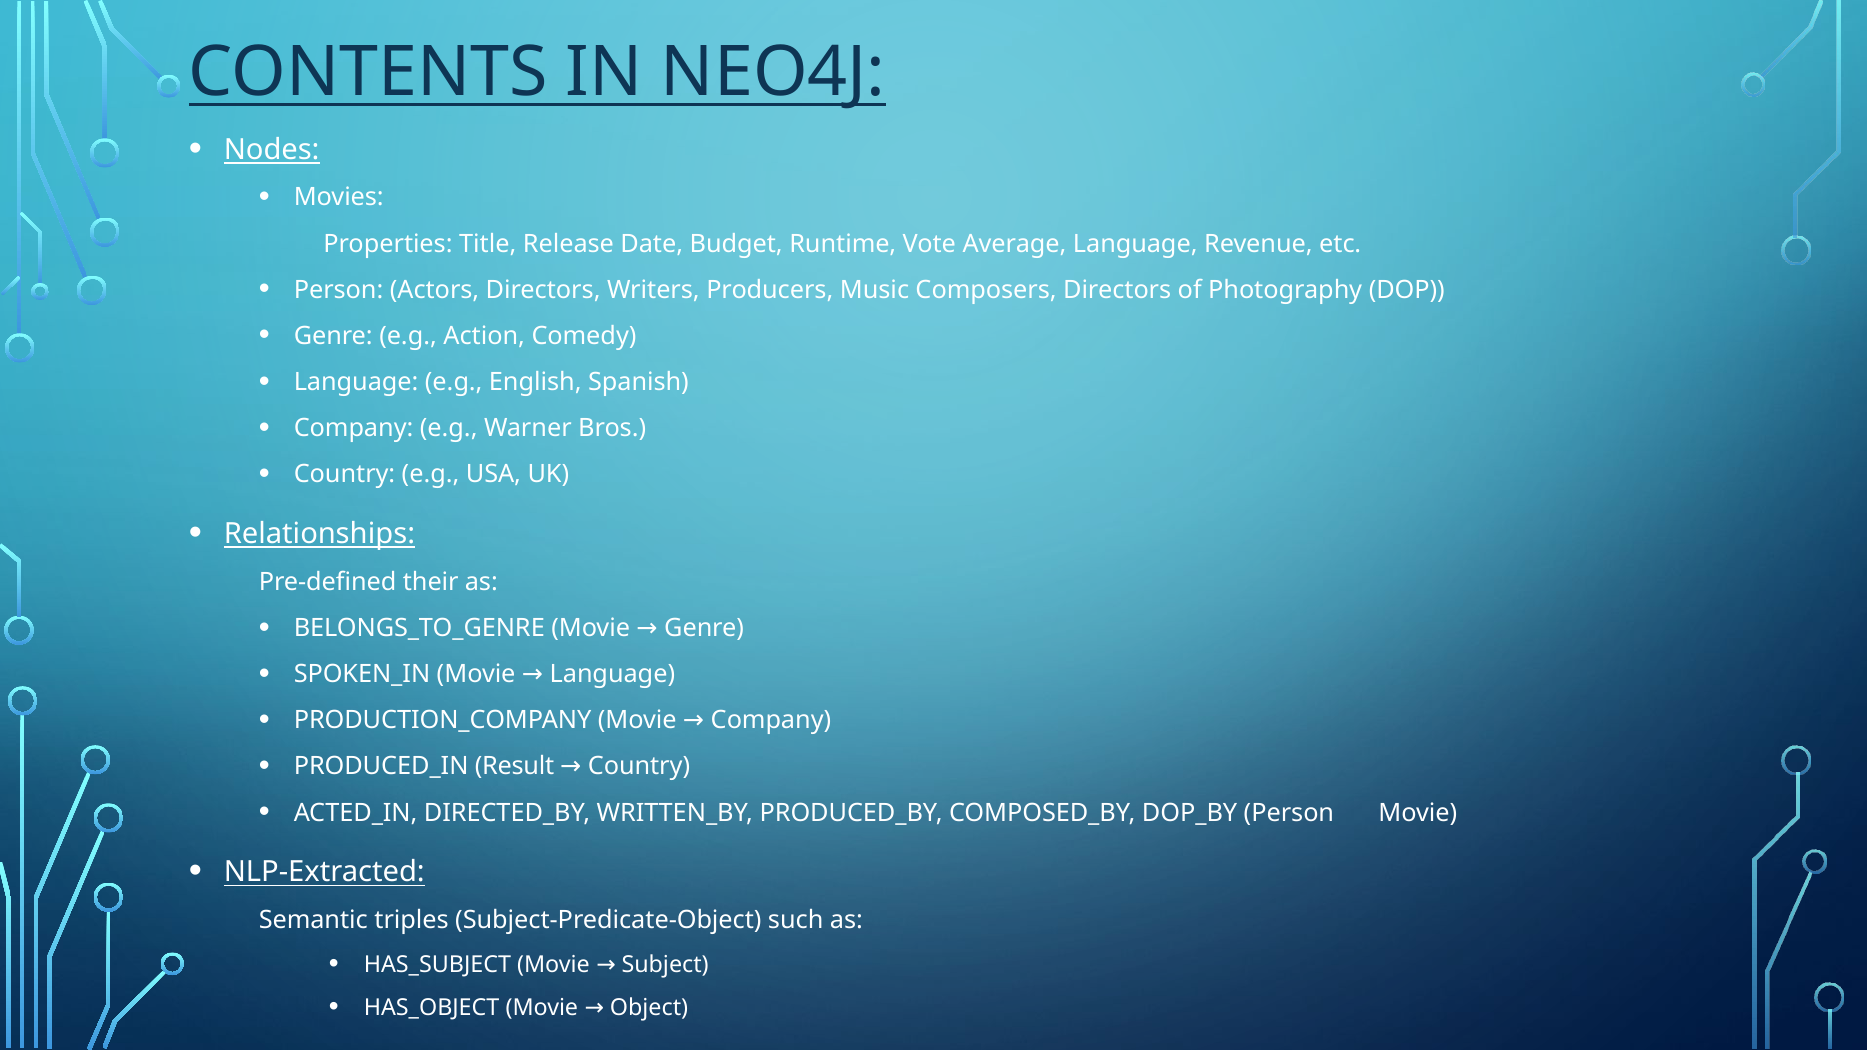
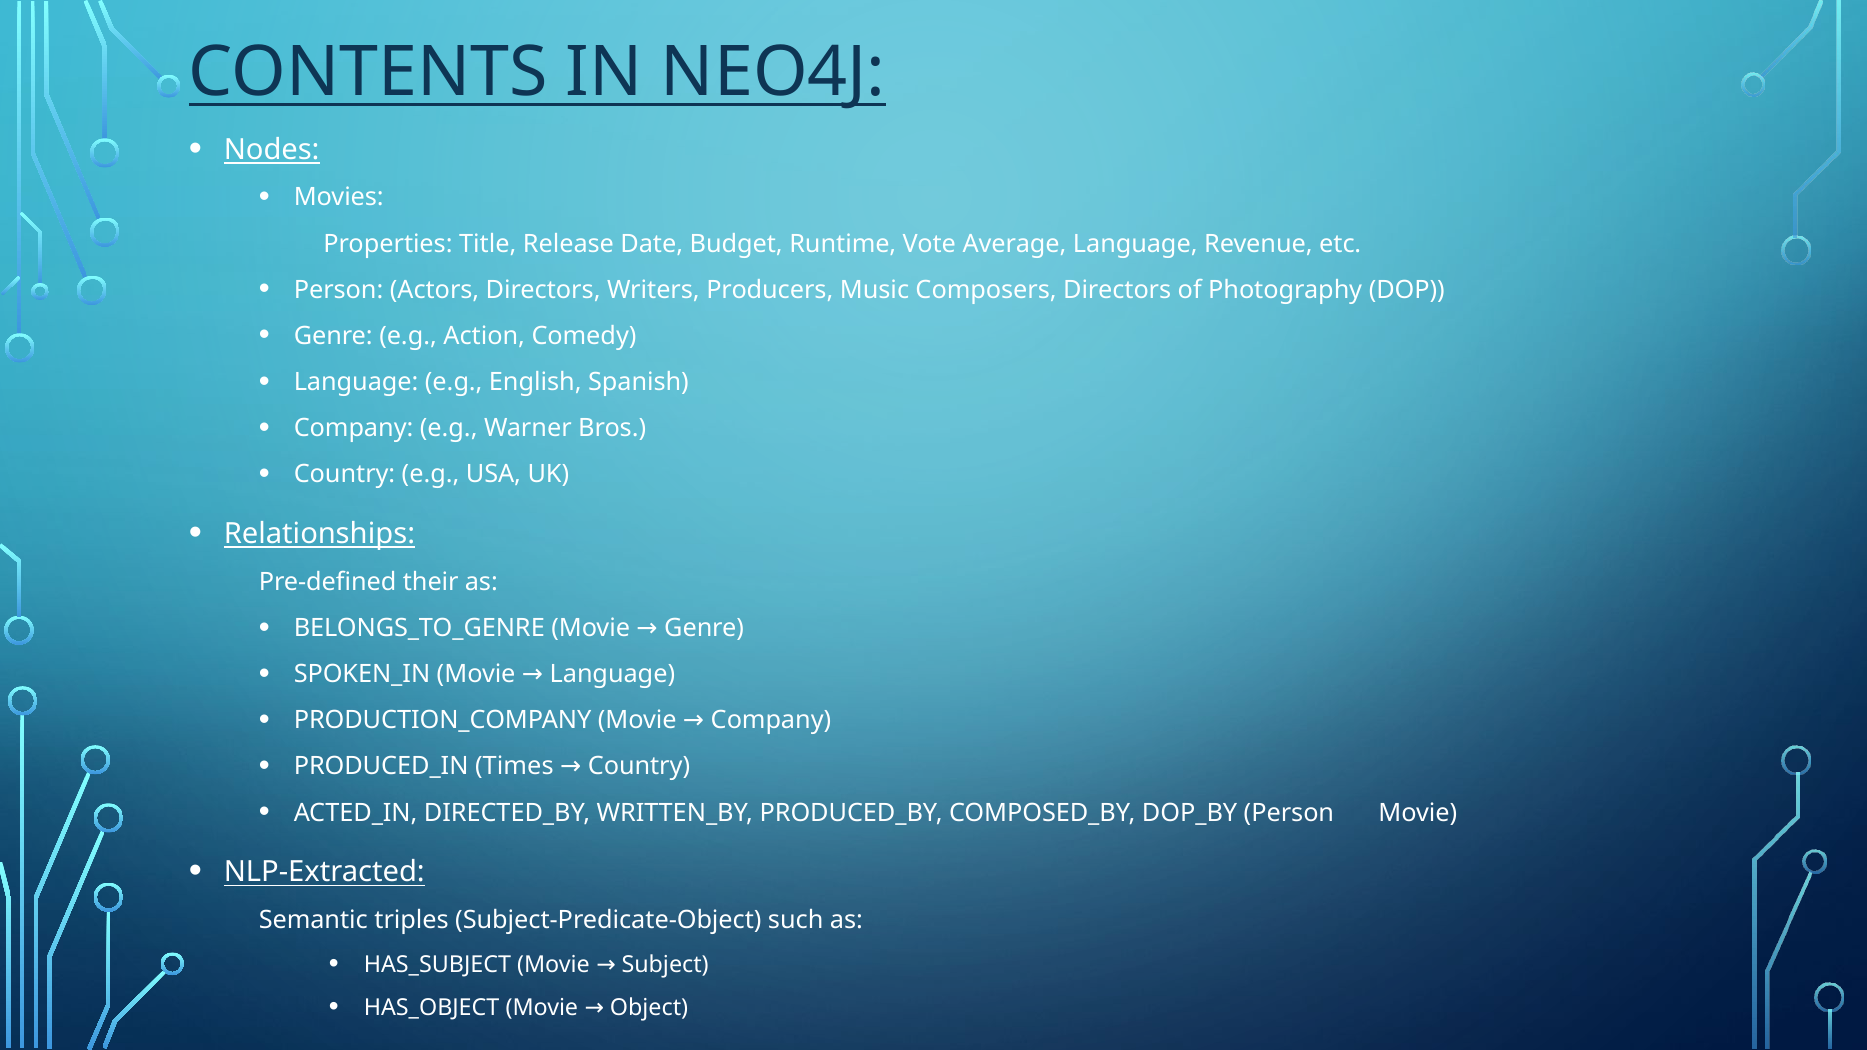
Result: Result -> Times
